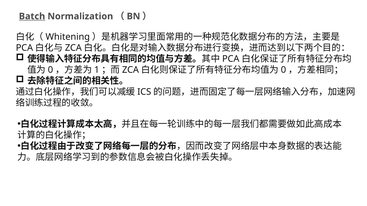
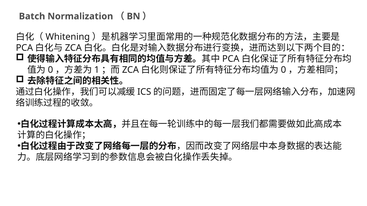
Batch underline: present -> none
